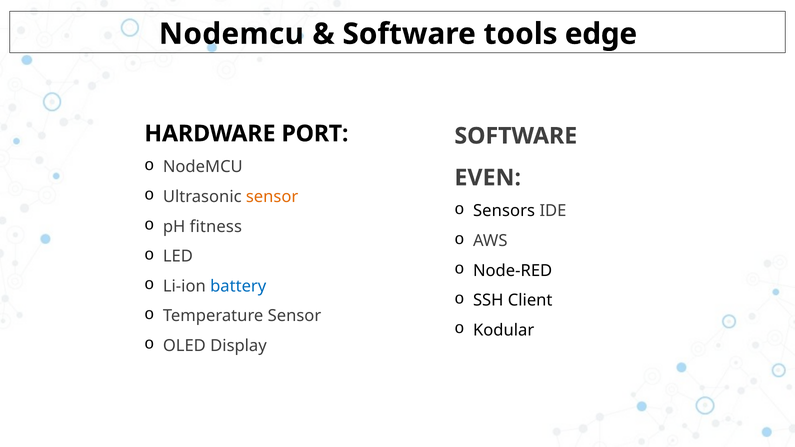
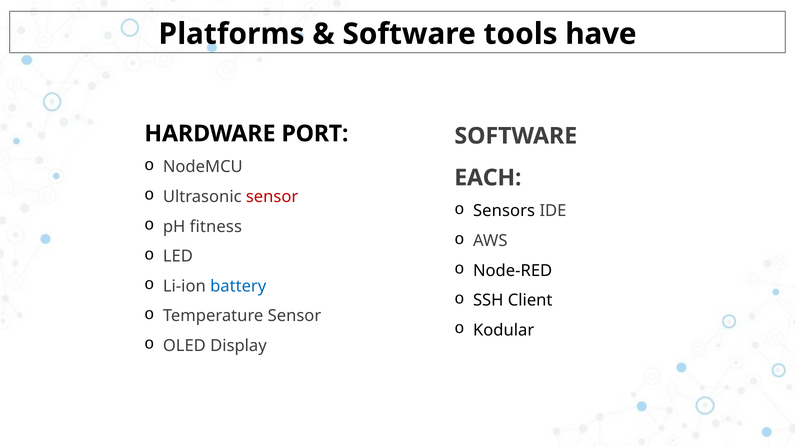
Nodemcu at (231, 34): Nodemcu -> Platforms
edge: edge -> have
EVEN: EVEN -> EACH
sensor at (272, 197) colour: orange -> red
